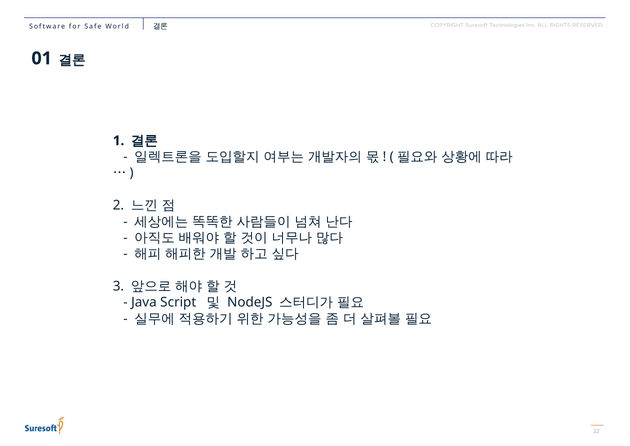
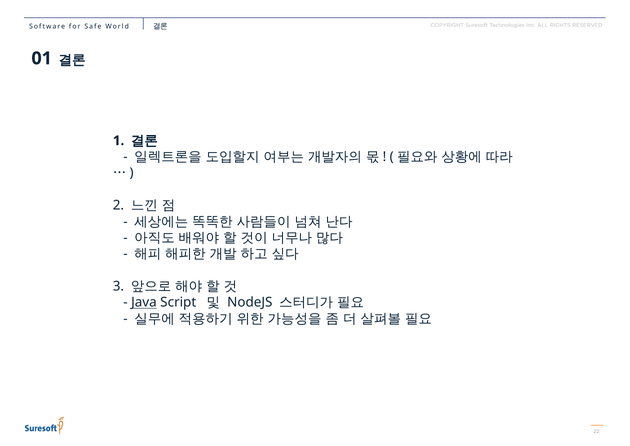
Java underline: none -> present
